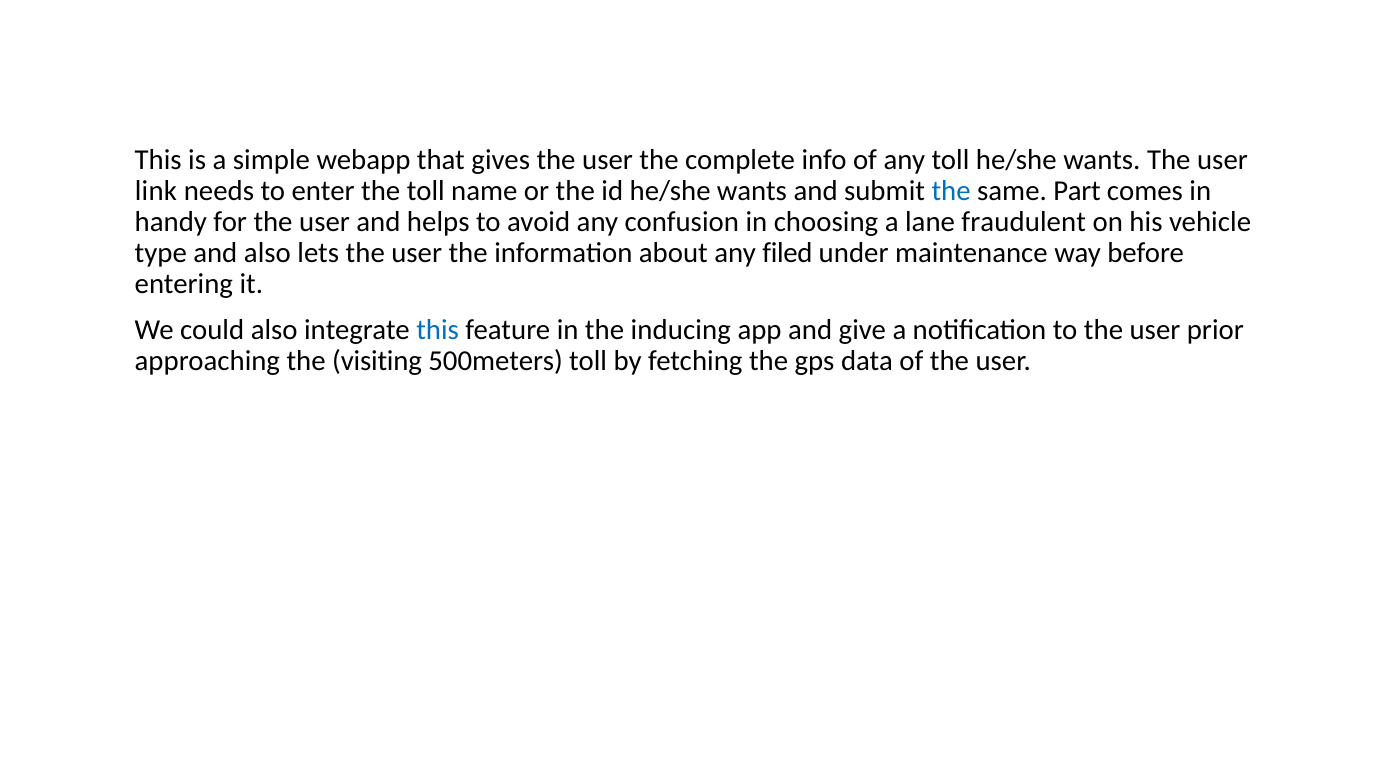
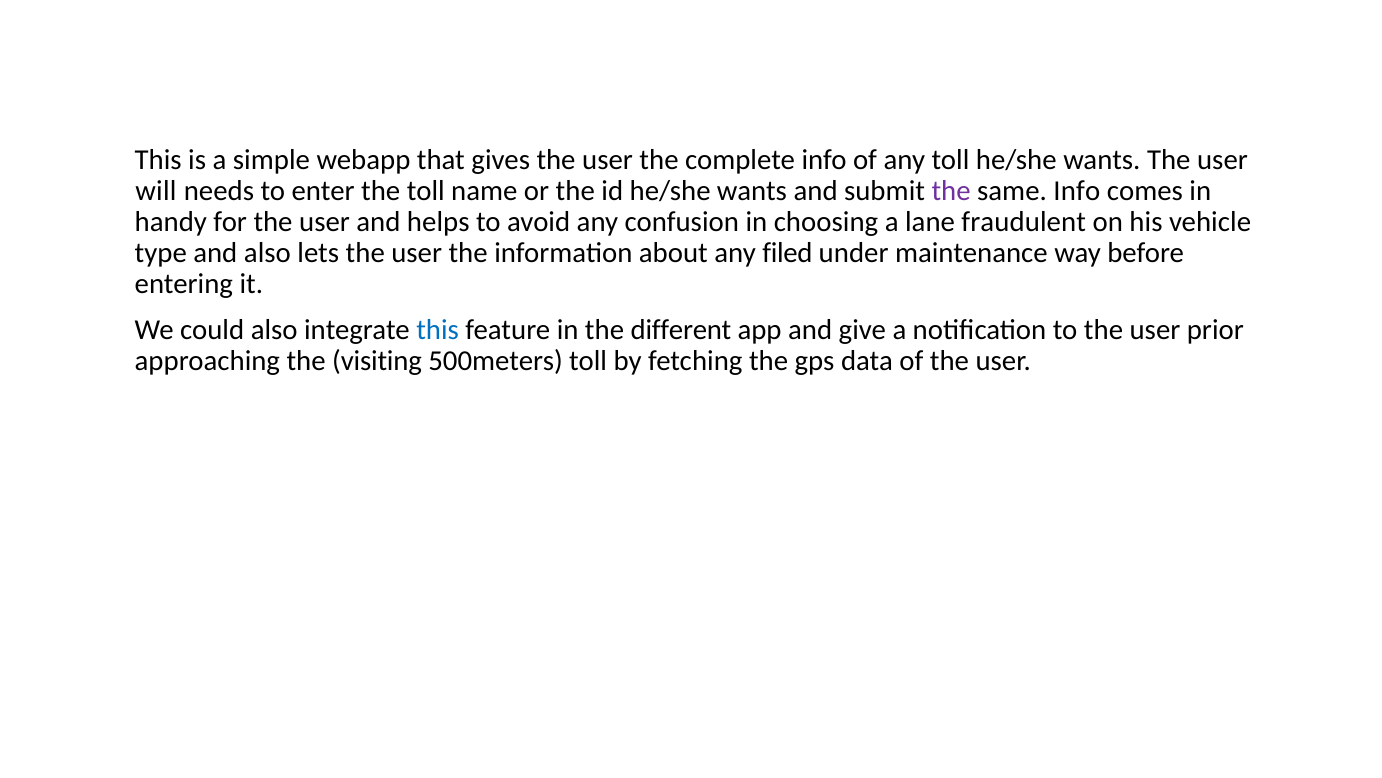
link: link -> will
the at (951, 191) colour: blue -> purple
same Part: Part -> Info
inducing: inducing -> different
